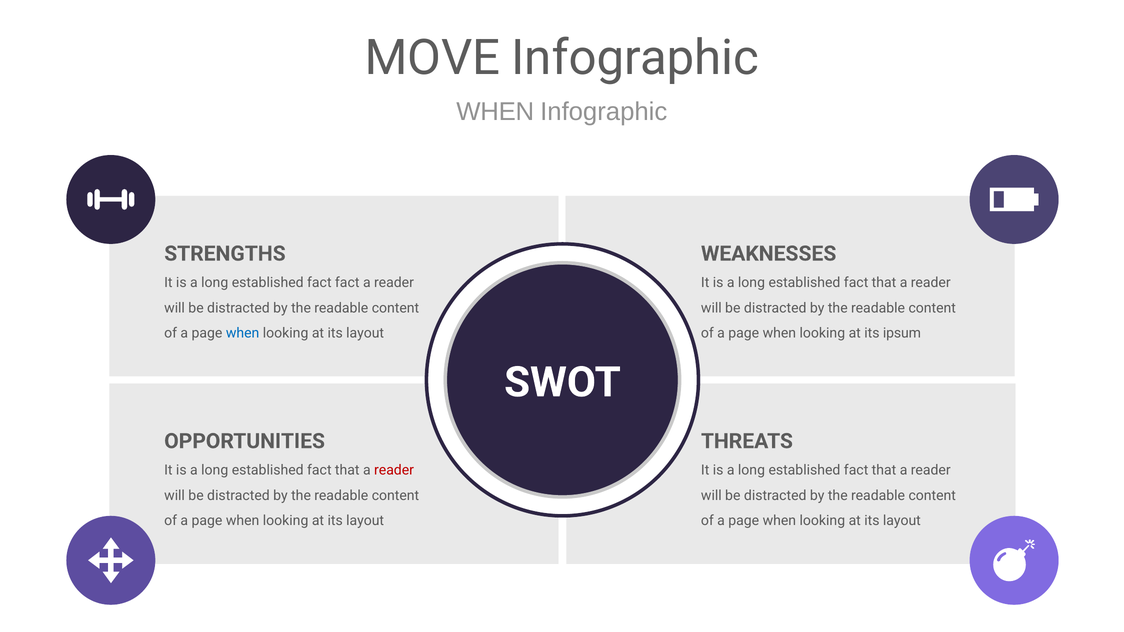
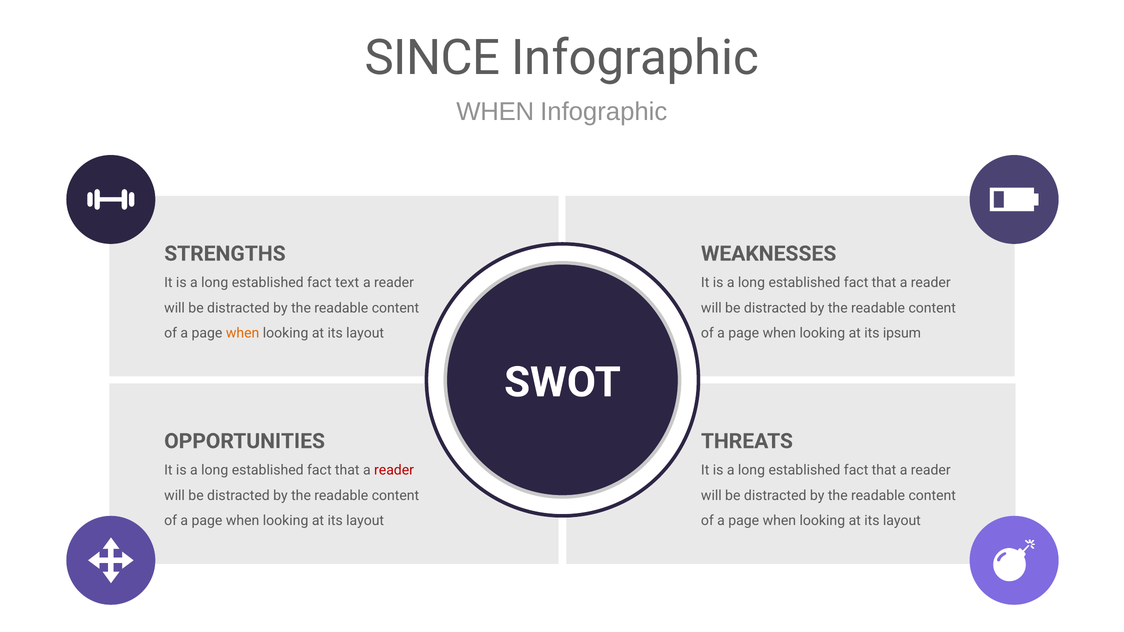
MOVE: MOVE -> SINCE
fact fact: fact -> text
when at (243, 333) colour: blue -> orange
